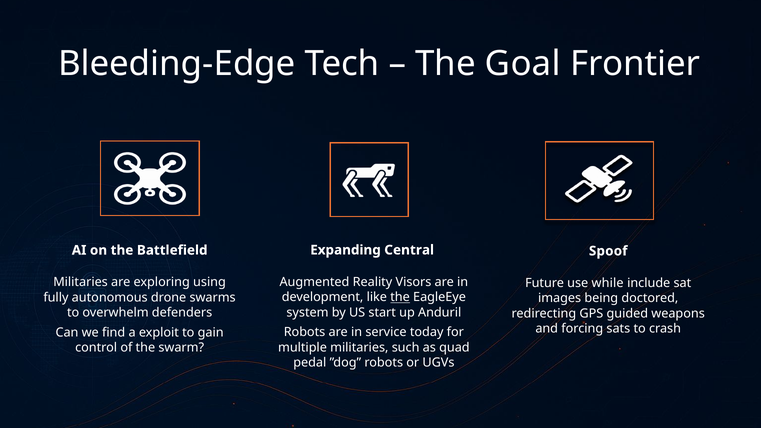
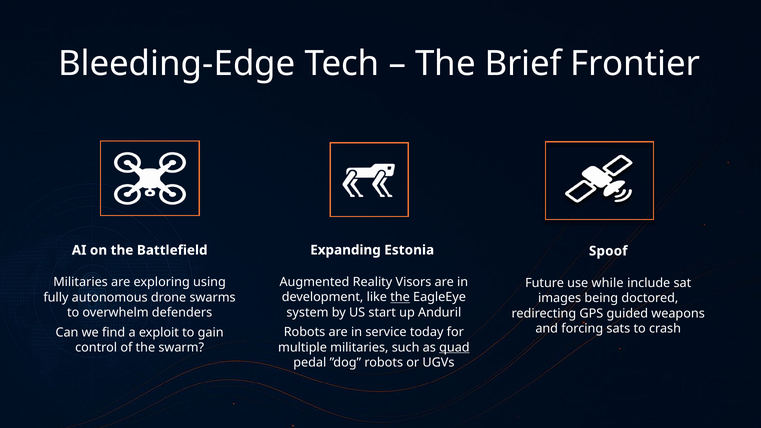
Goal: Goal -> Brief
Central: Central -> Estonia
quad underline: none -> present
